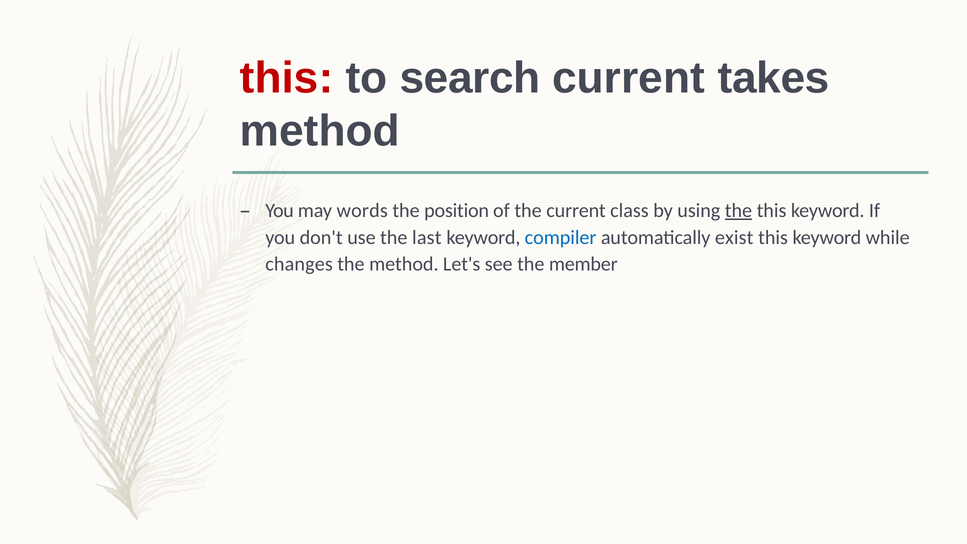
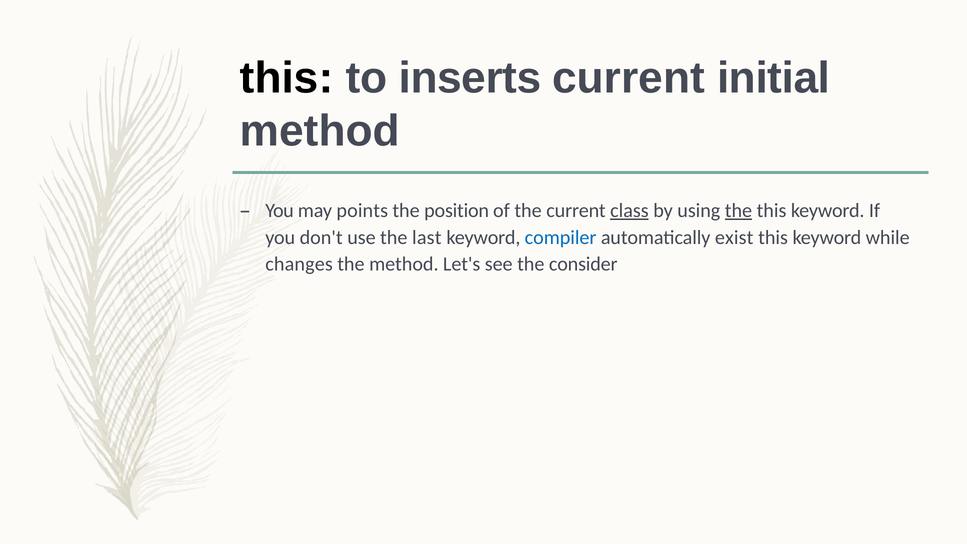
this at (287, 78) colour: red -> black
search: search -> inserts
takes: takes -> initial
words: words -> points
class underline: none -> present
member: member -> consider
